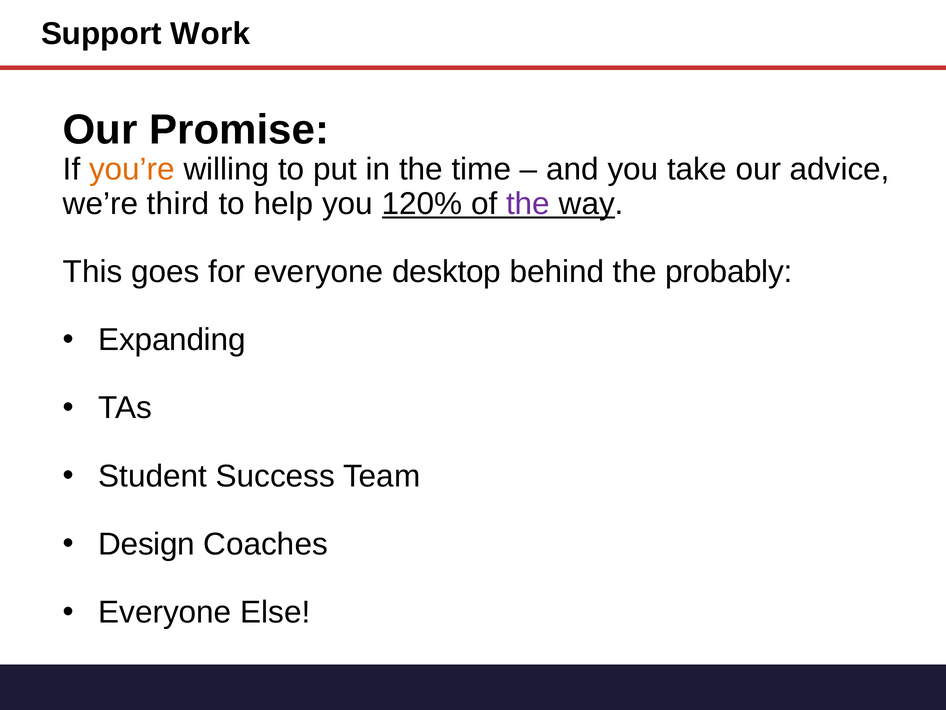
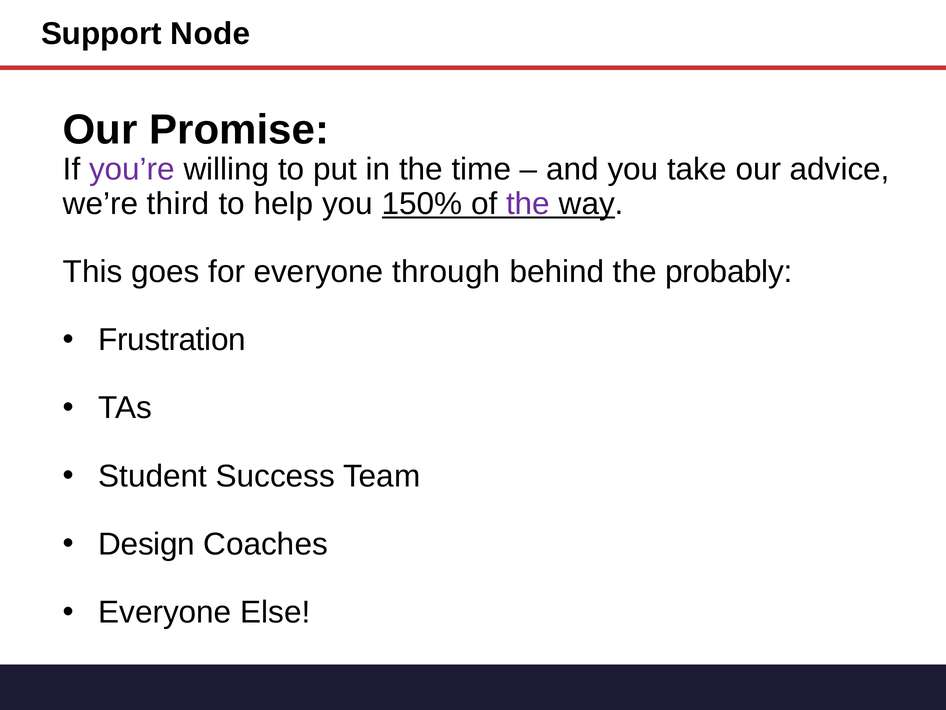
Work: Work -> Node
you’re colour: orange -> purple
120%: 120% -> 150%
desktop: desktop -> through
Expanding: Expanding -> Frustration
